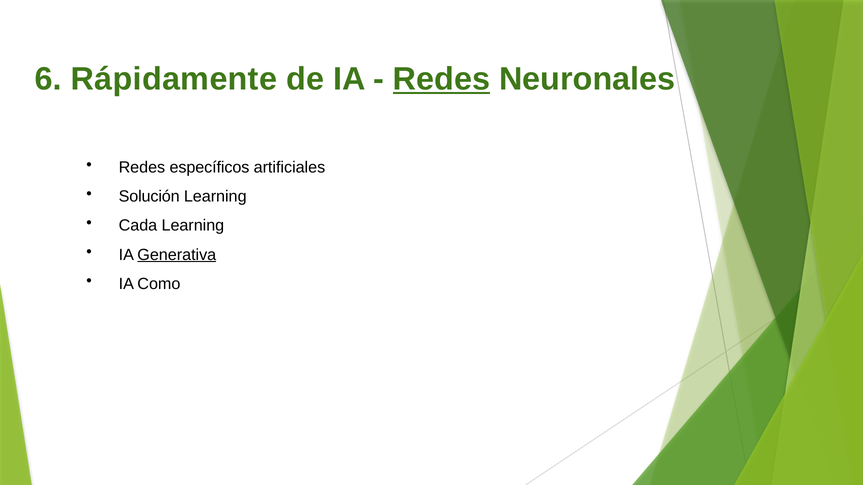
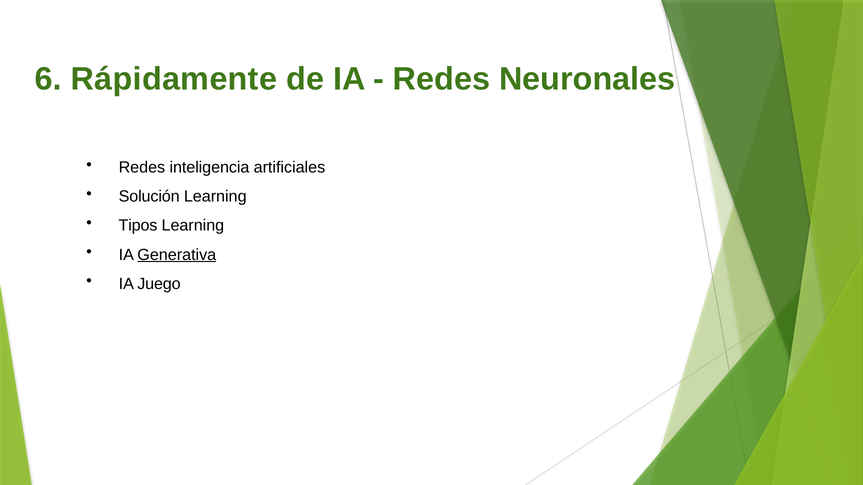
Redes at (441, 79) underline: present -> none
específicos: específicos -> inteligencia
Cada: Cada -> Tipos
Como: Como -> Juego
